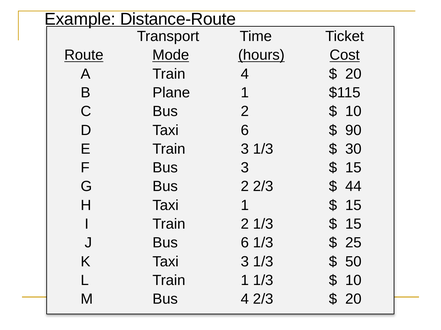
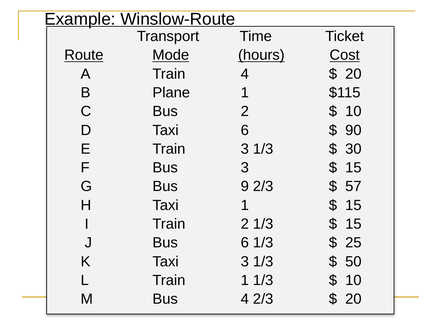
Distance-Route: Distance-Route -> Winslow-Route
G Bus 2: 2 -> 9
44: 44 -> 57
